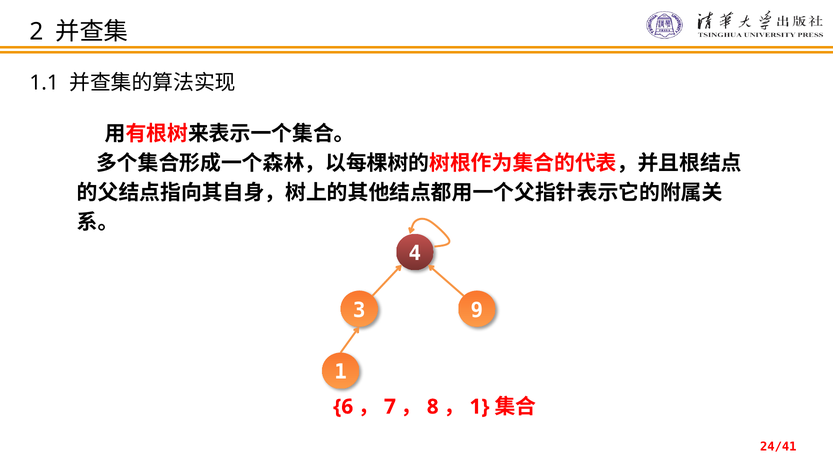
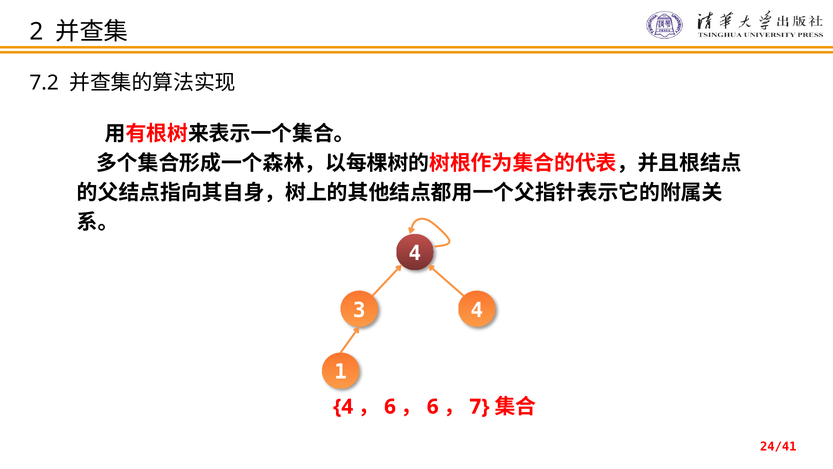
1.1: 1.1 -> 7.2
3 9: 9 -> 4
6 at (343, 406): 6 -> 4
7 at (390, 406): 7 -> 6
8 at (433, 406): 8 -> 6
1 at (479, 406): 1 -> 7
